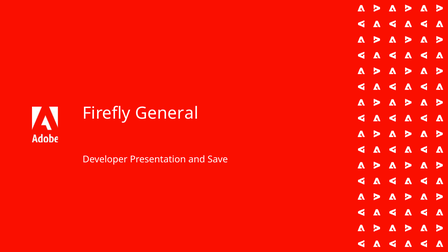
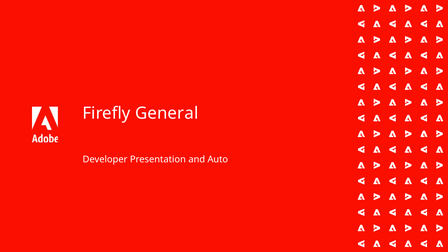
Save: Save -> Auto
